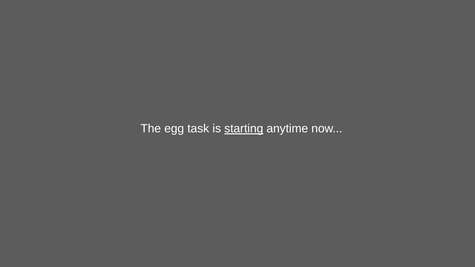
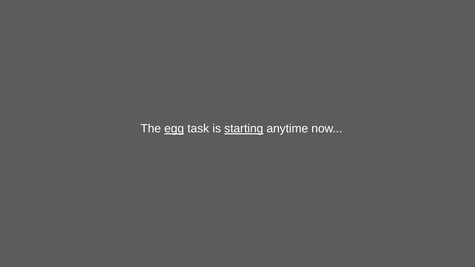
egg underline: none -> present
